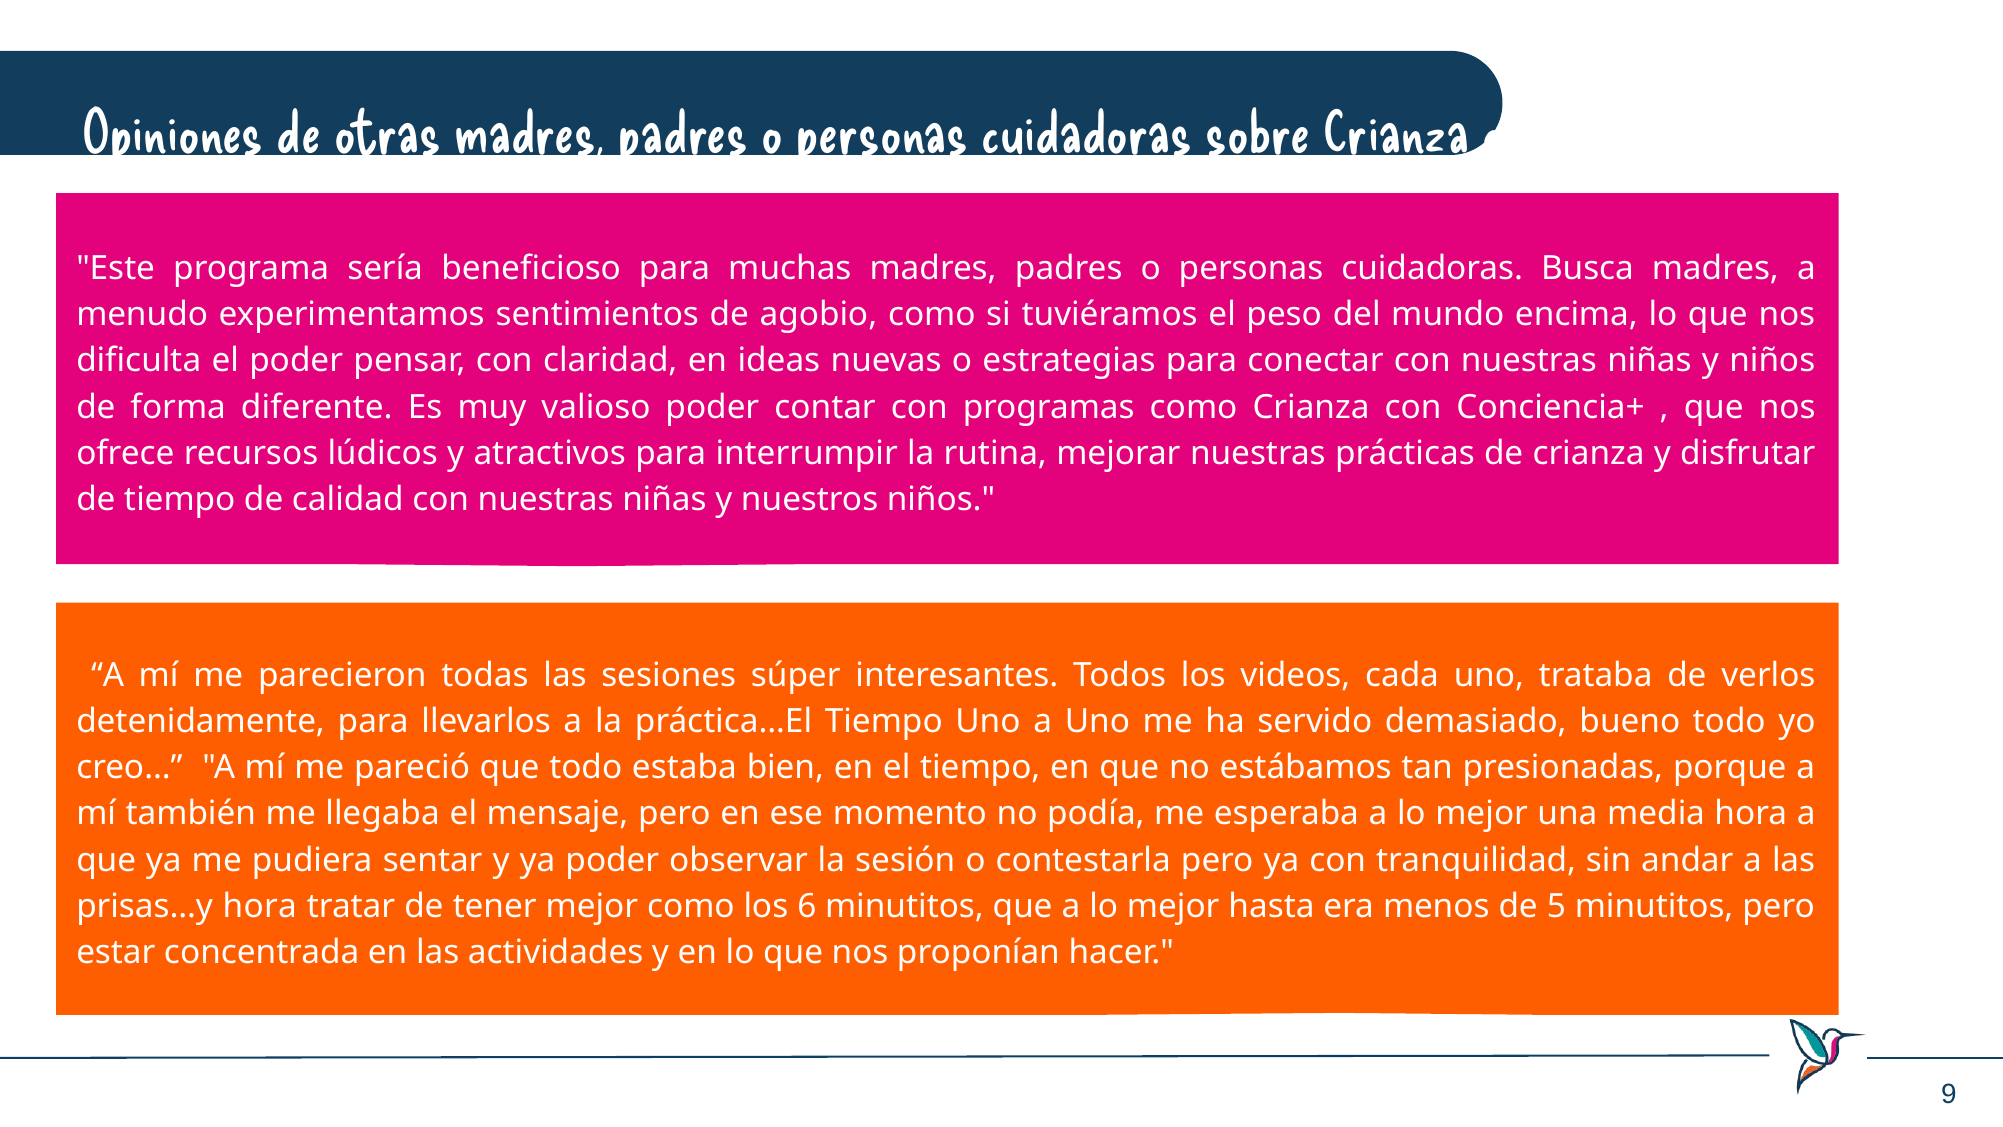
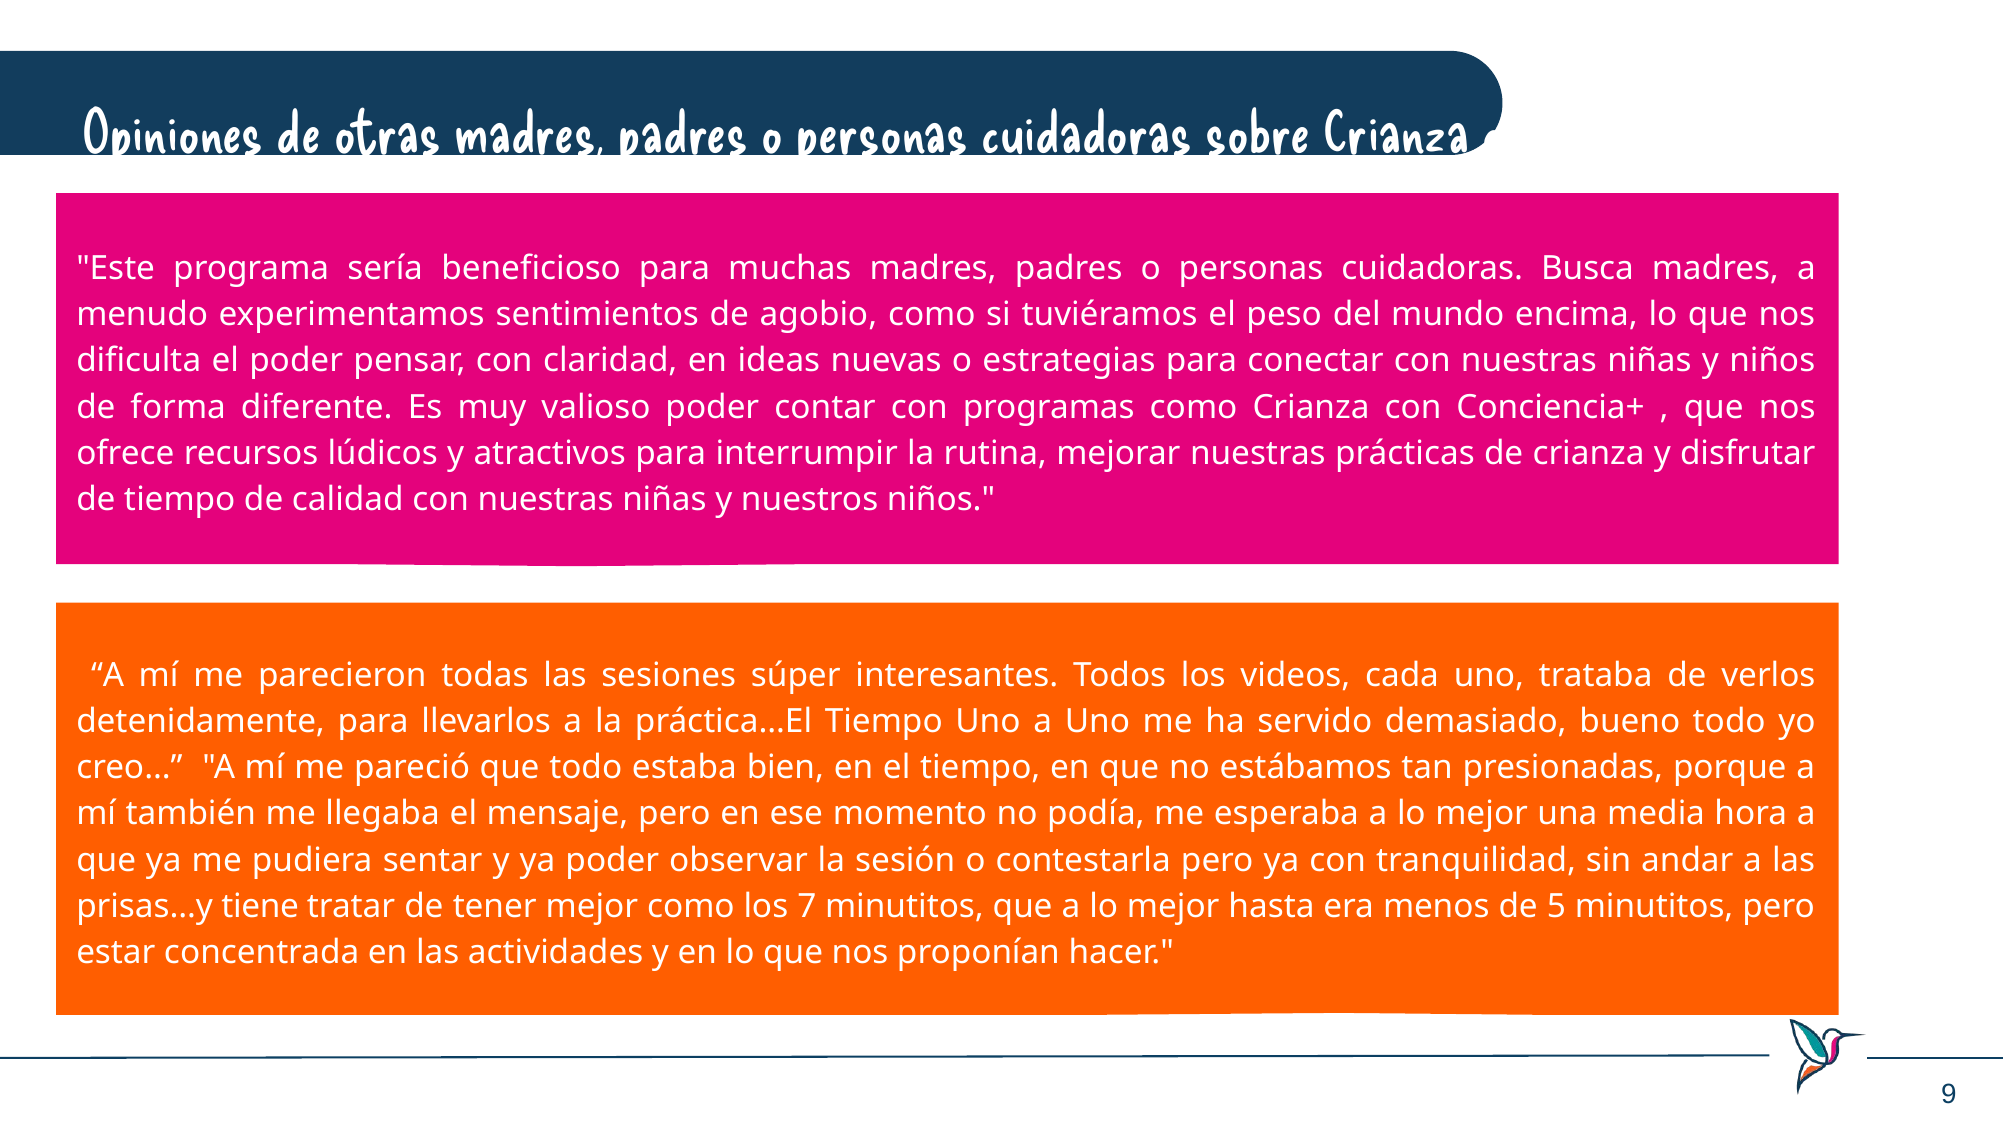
prisas…y hora: hora -> tiene
6: 6 -> 7
